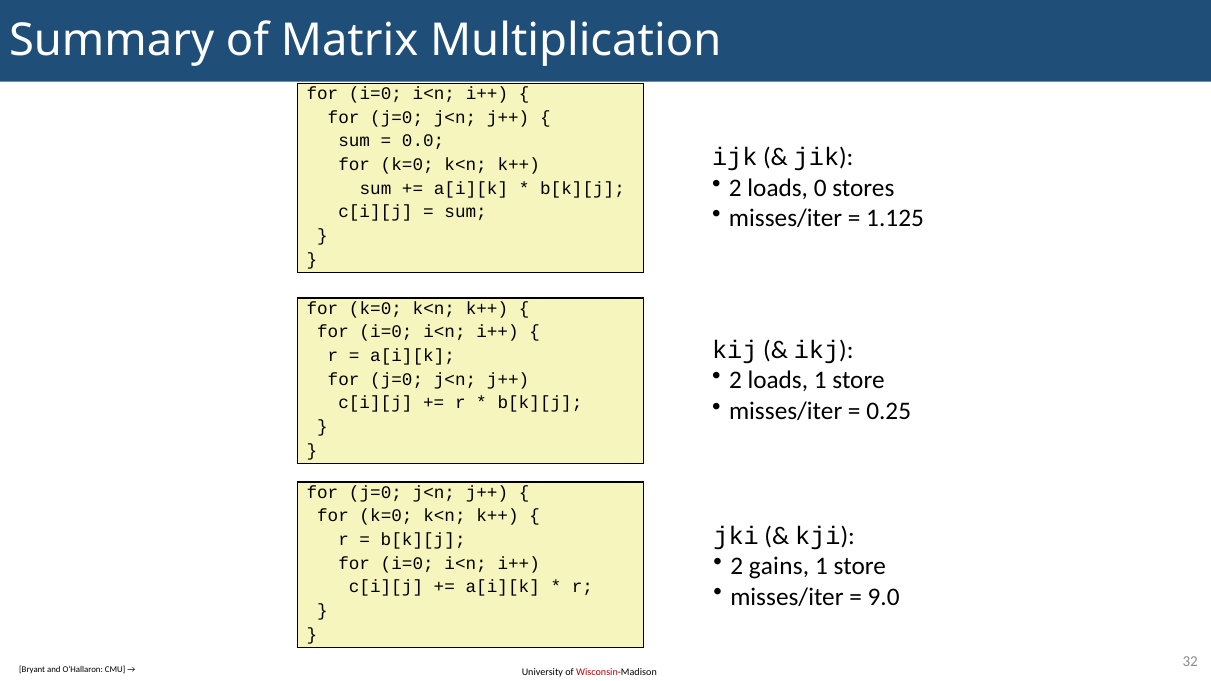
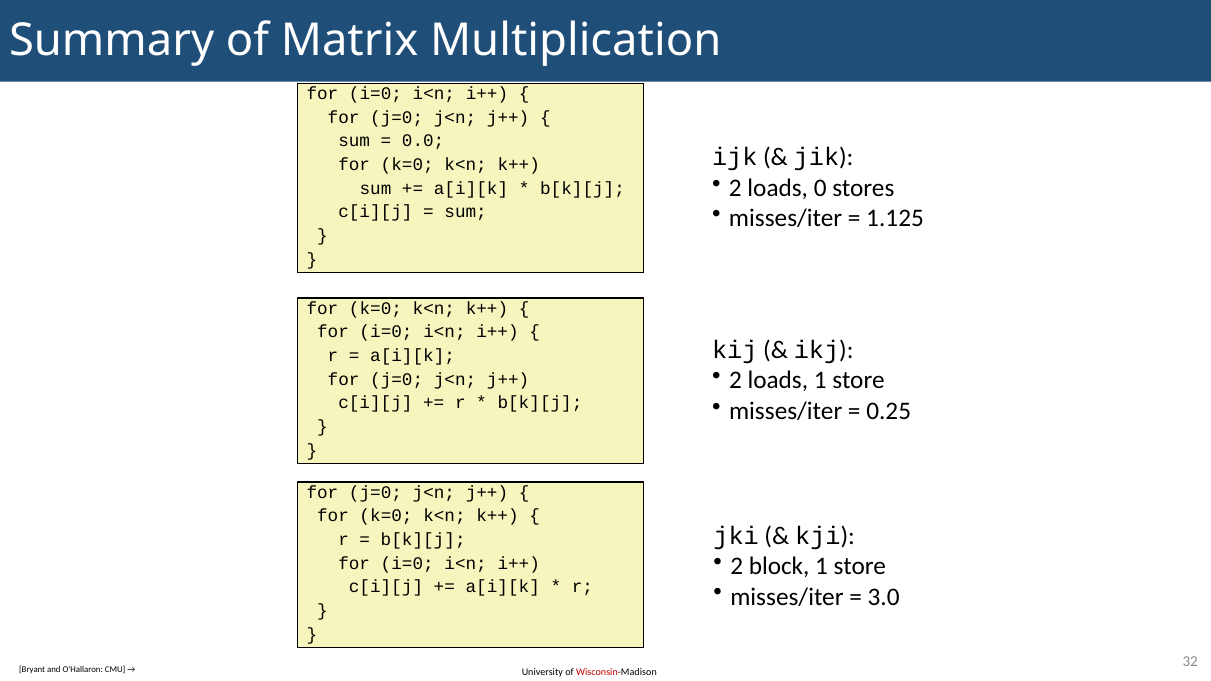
gains: gains -> block
9.0: 9.0 -> 3.0
